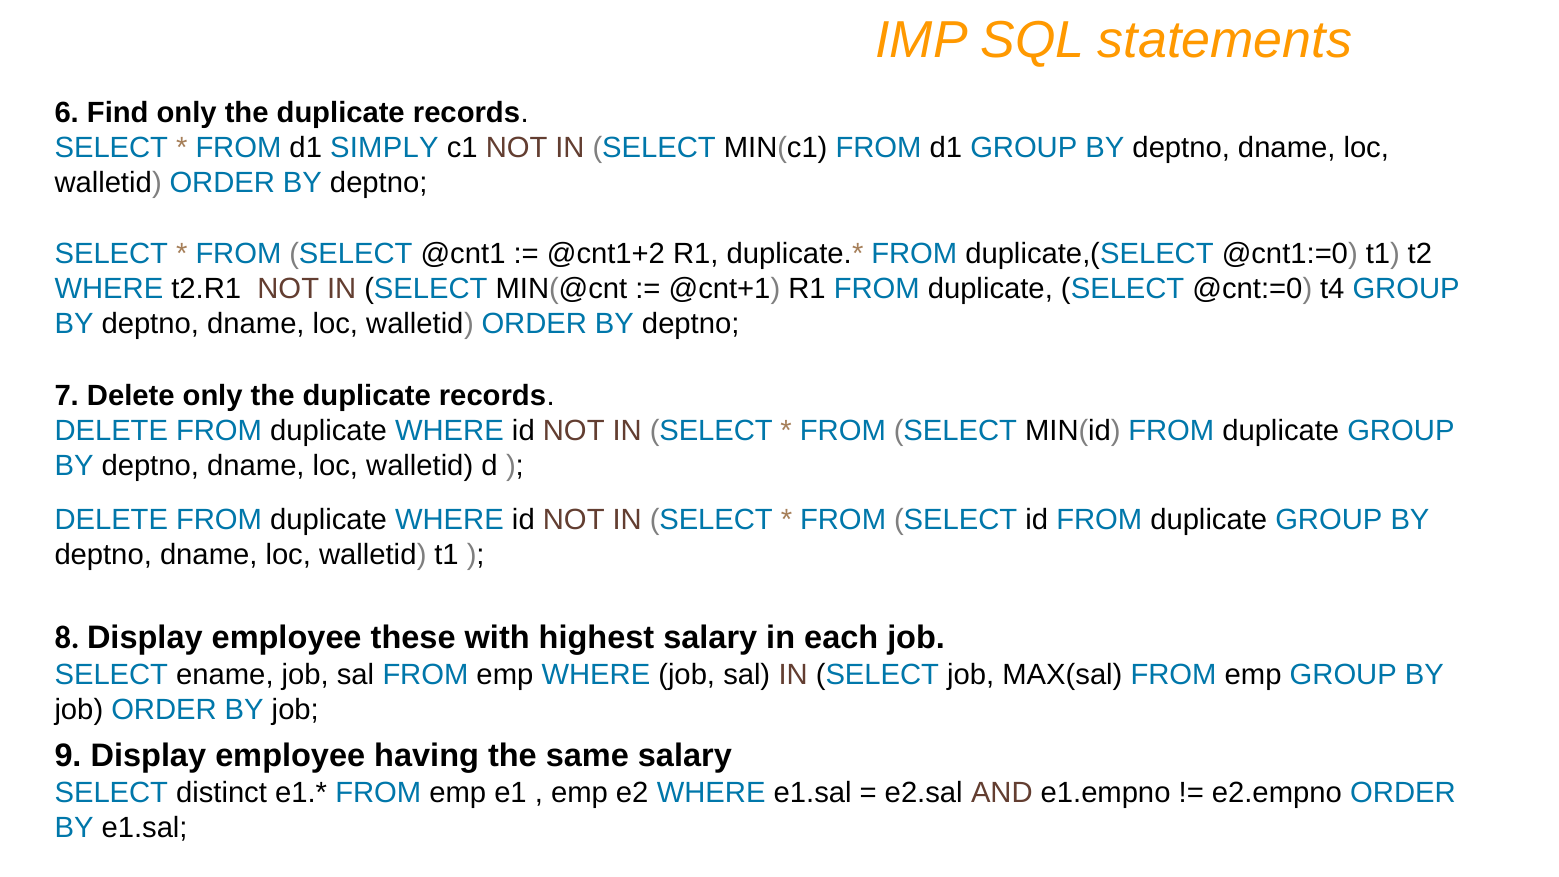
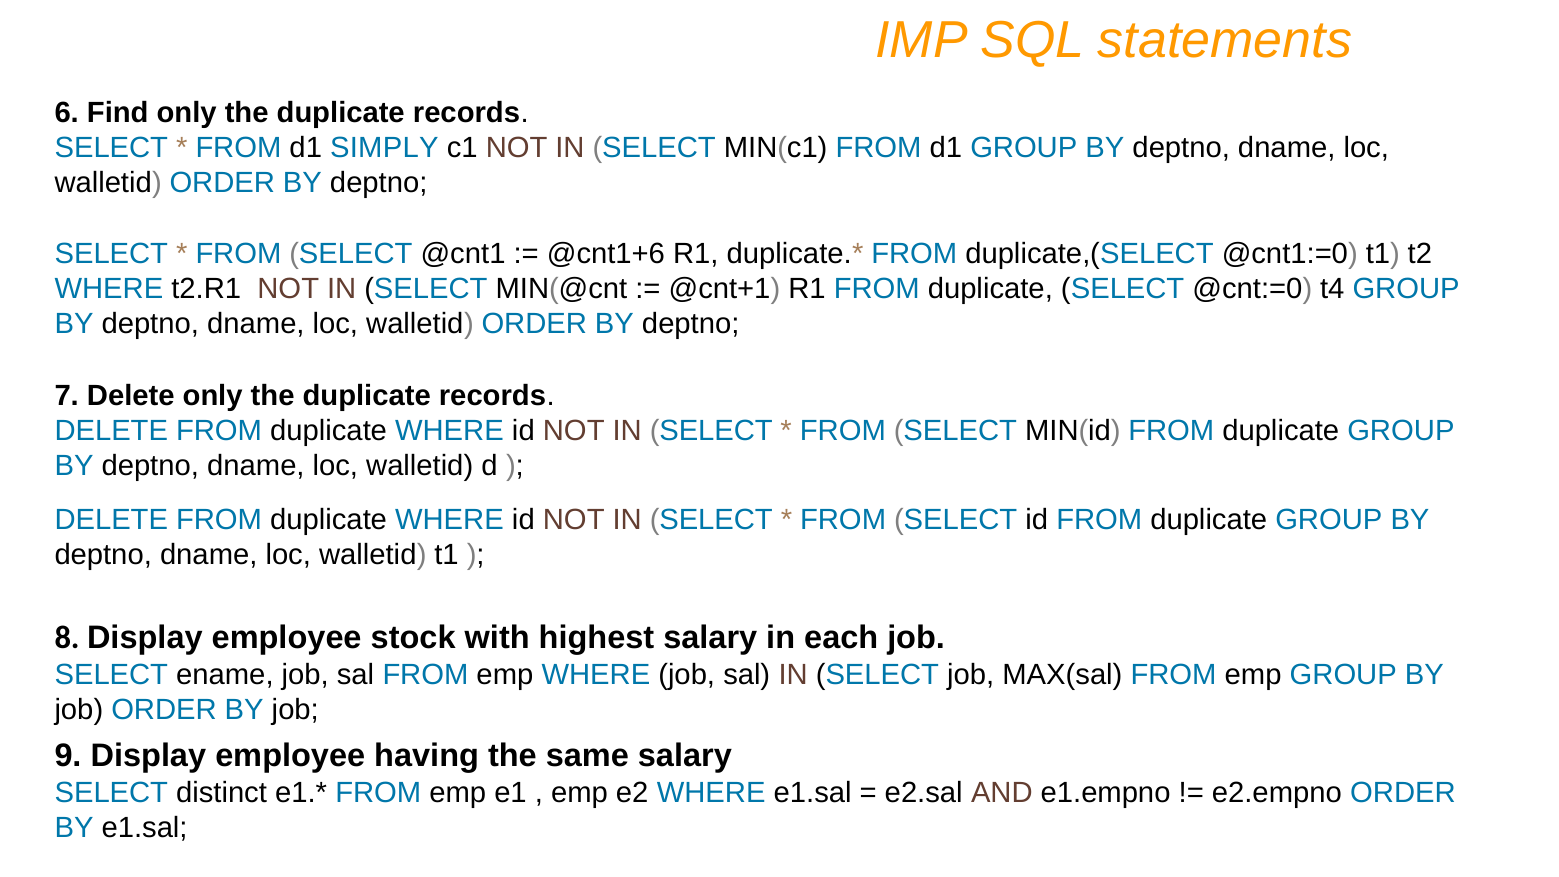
@cnt1+2: @cnt1+2 -> @cnt1+6
these: these -> stock
